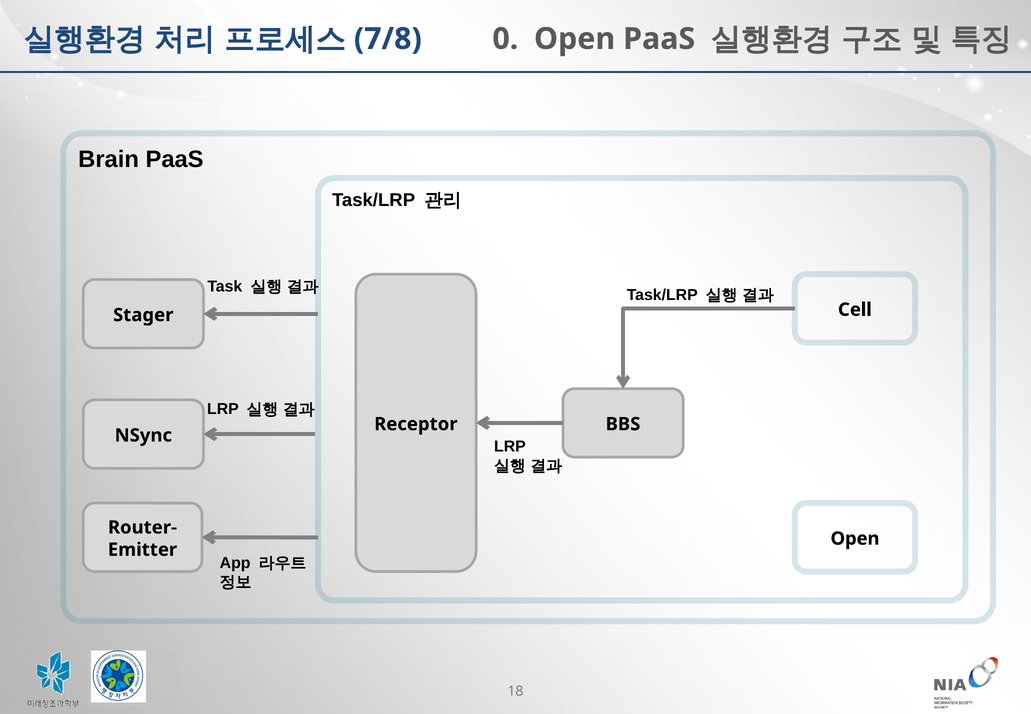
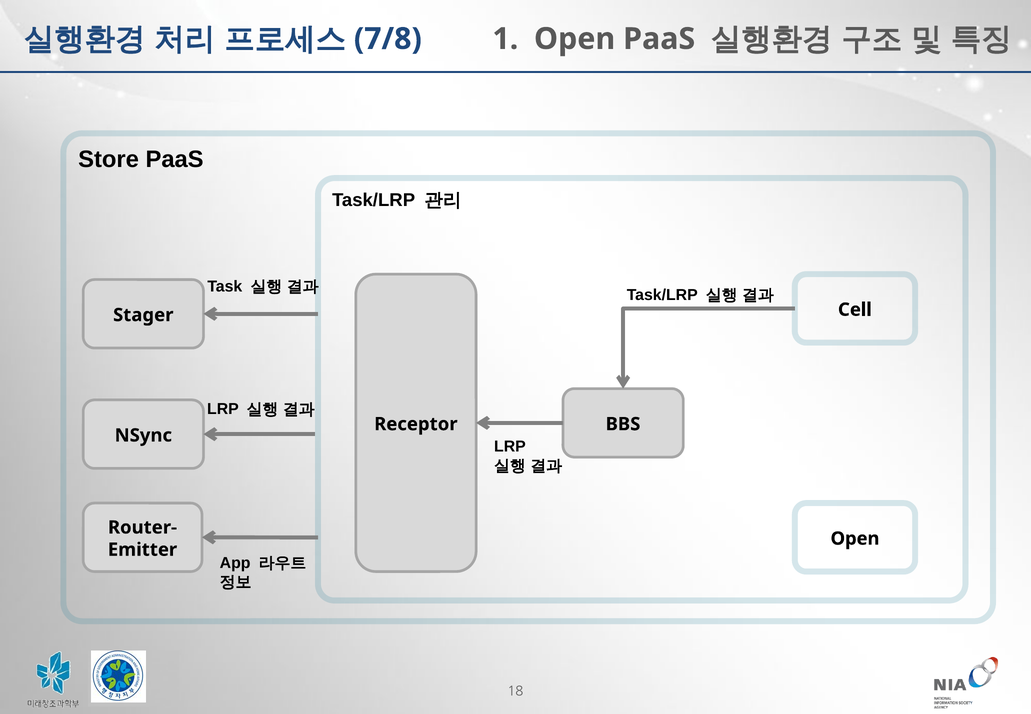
0: 0 -> 1
Brain: Brain -> Store
